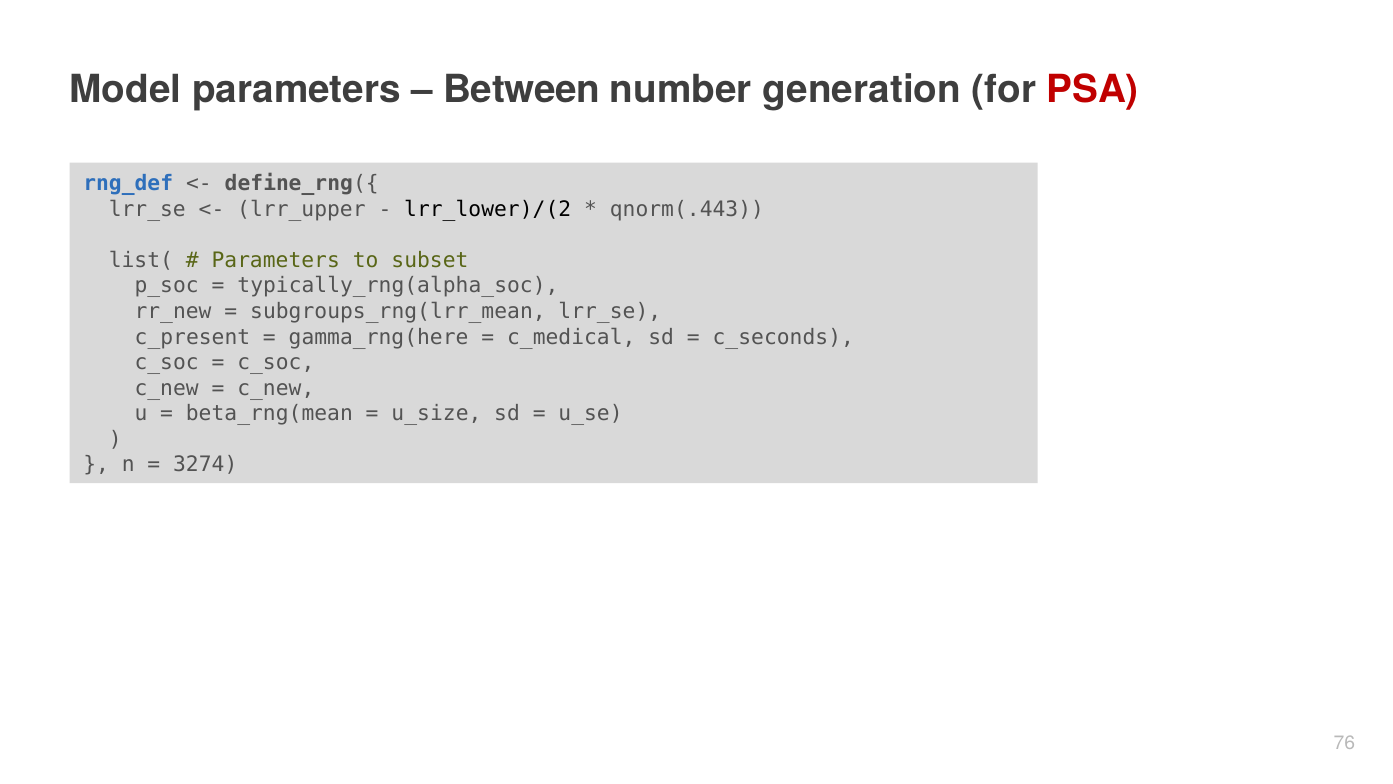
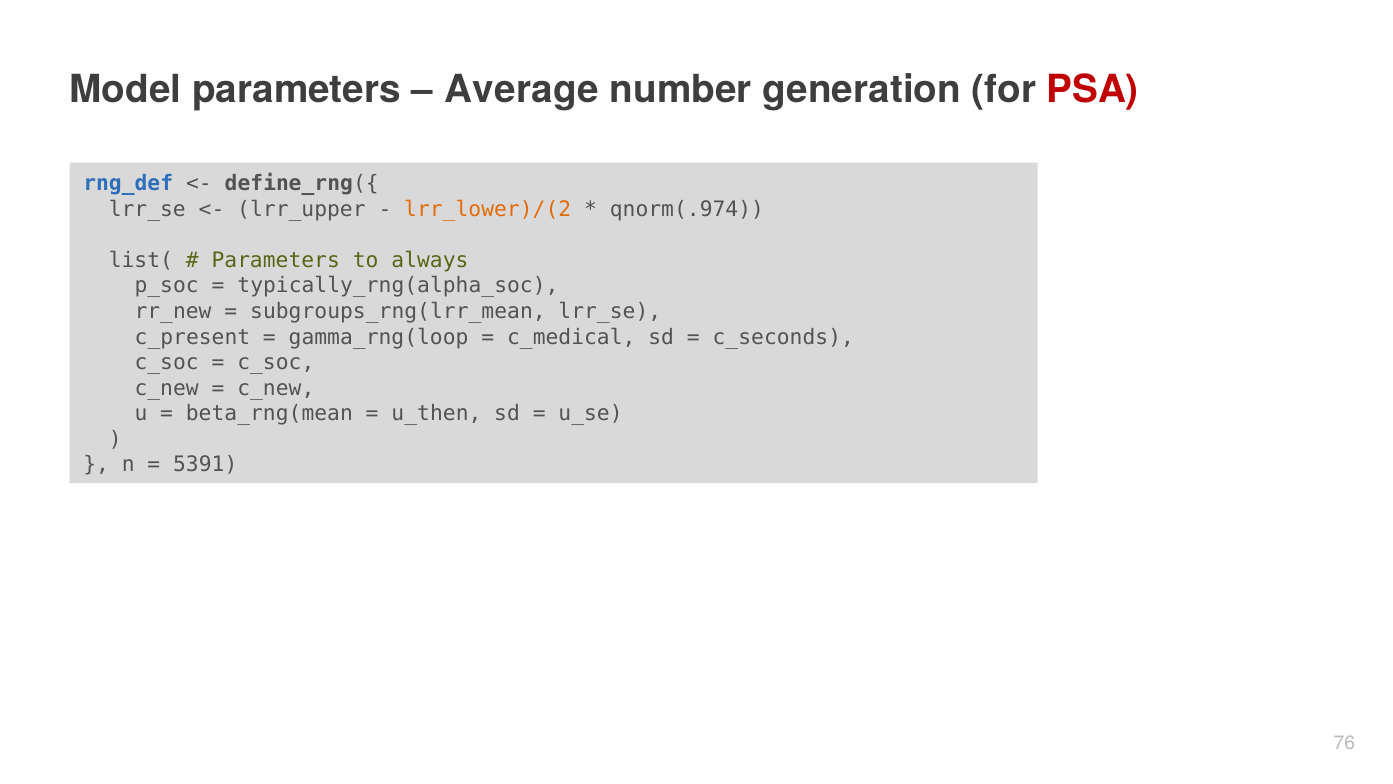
Between: Between -> Average
lrr_lower)/(2 colour: black -> orange
qnorm(.443: qnorm(.443 -> qnorm(.974
subset: subset -> always
gamma_rng(here: gamma_rng(here -> gamma_rng(loop
u_size: u_size -> u_then
3274: 3274 -> 5391
